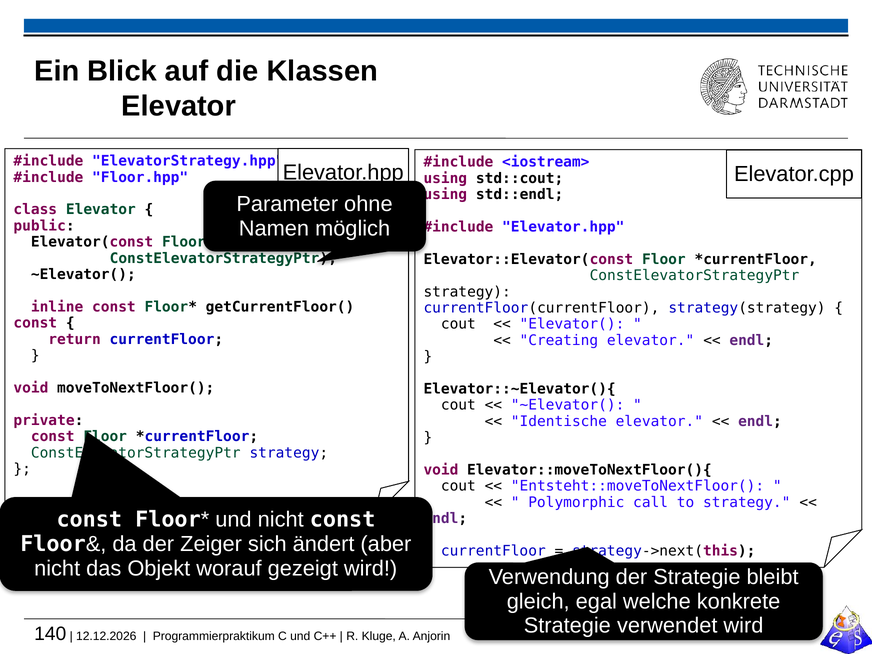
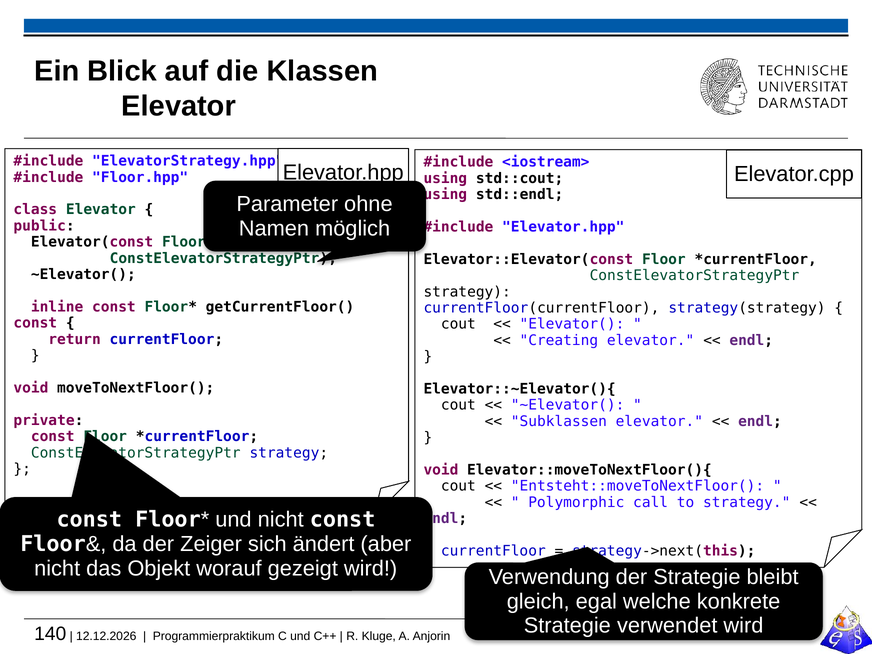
Identische: Identische -> Subklassen
